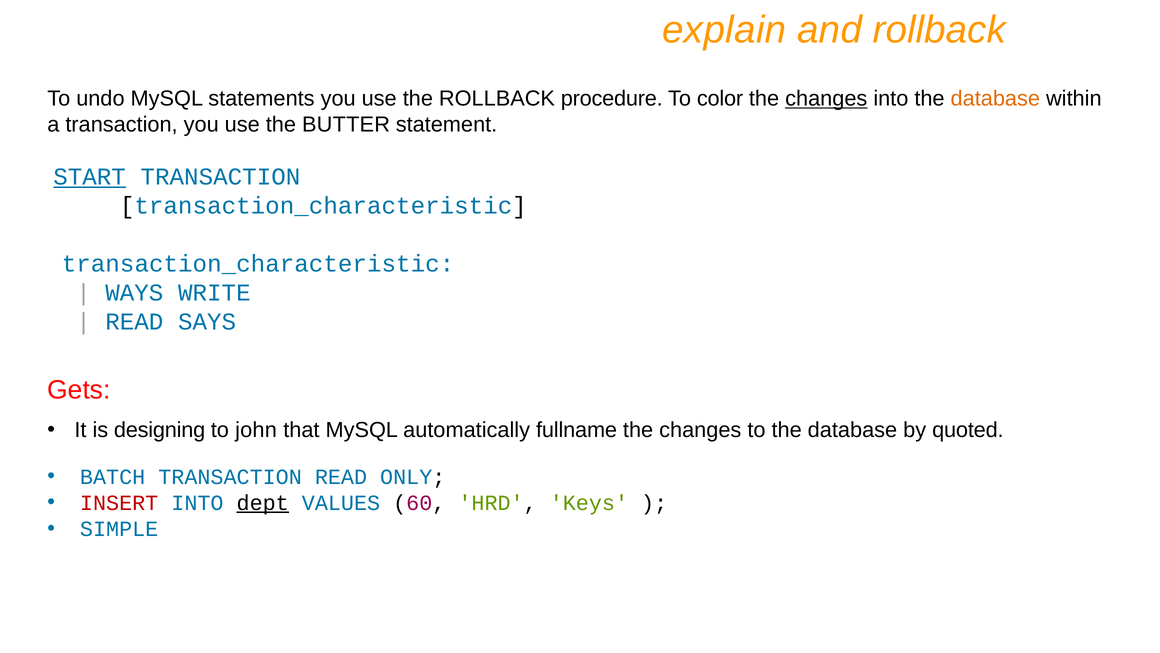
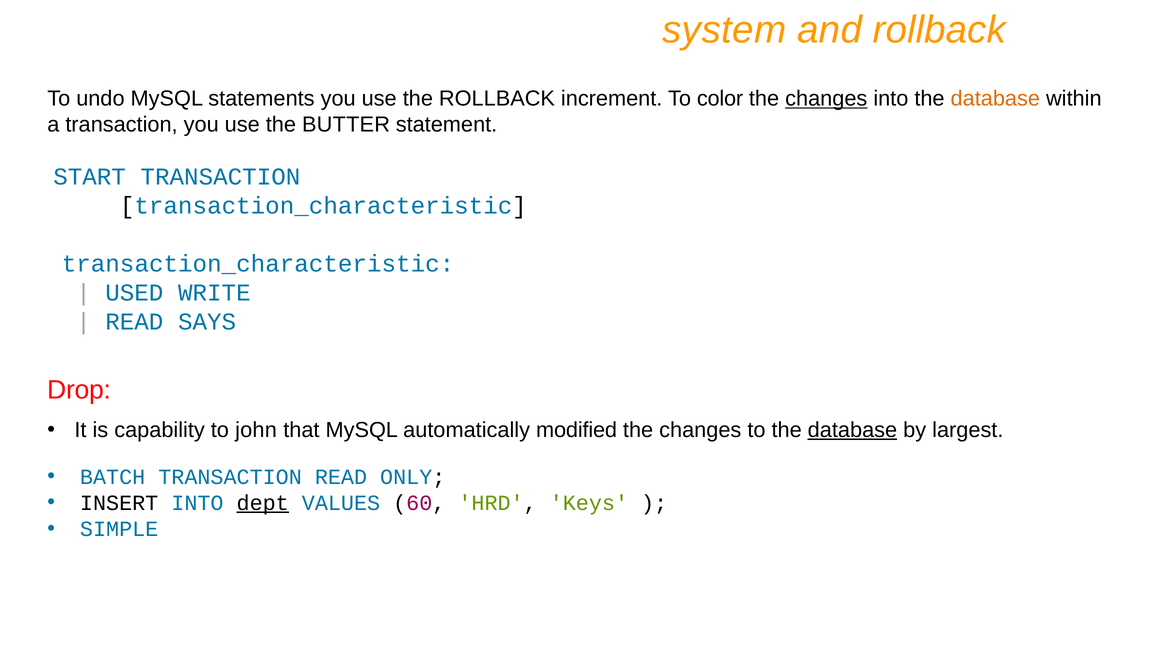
explain: explain -> system
procedure: procedure -> increment
START underline: present -> none
WAYS: WAYS -> USED
Gets: Gets -> Drop
designing: designing -> capability
fullname: fullname -> modified
database at (852, 430) underline: none -> present
quoted: quoted -> largest
INSERT colour: red -> black
